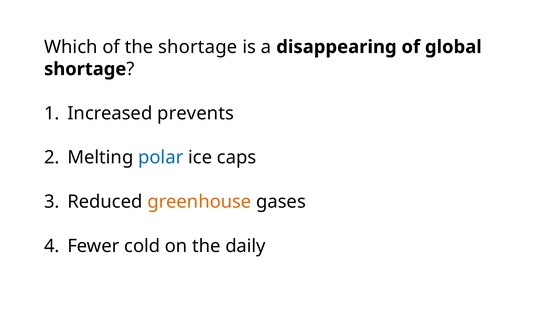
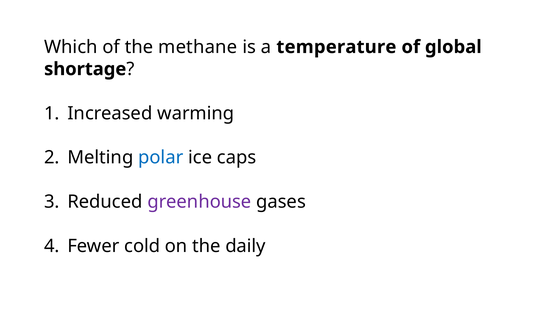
the shortage: shortage -> methane
disappearing: disappearing -> temperature
prevents: prevents -> warming
greenhouse colour: orange -> purple
